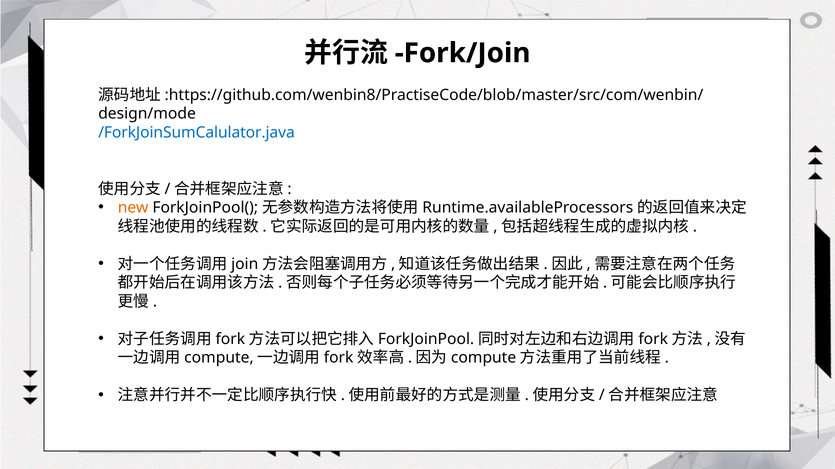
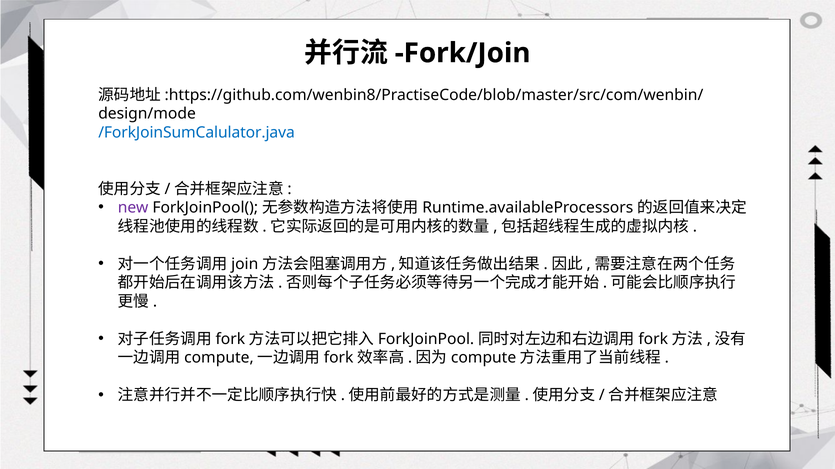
new colour: orange -> purple
